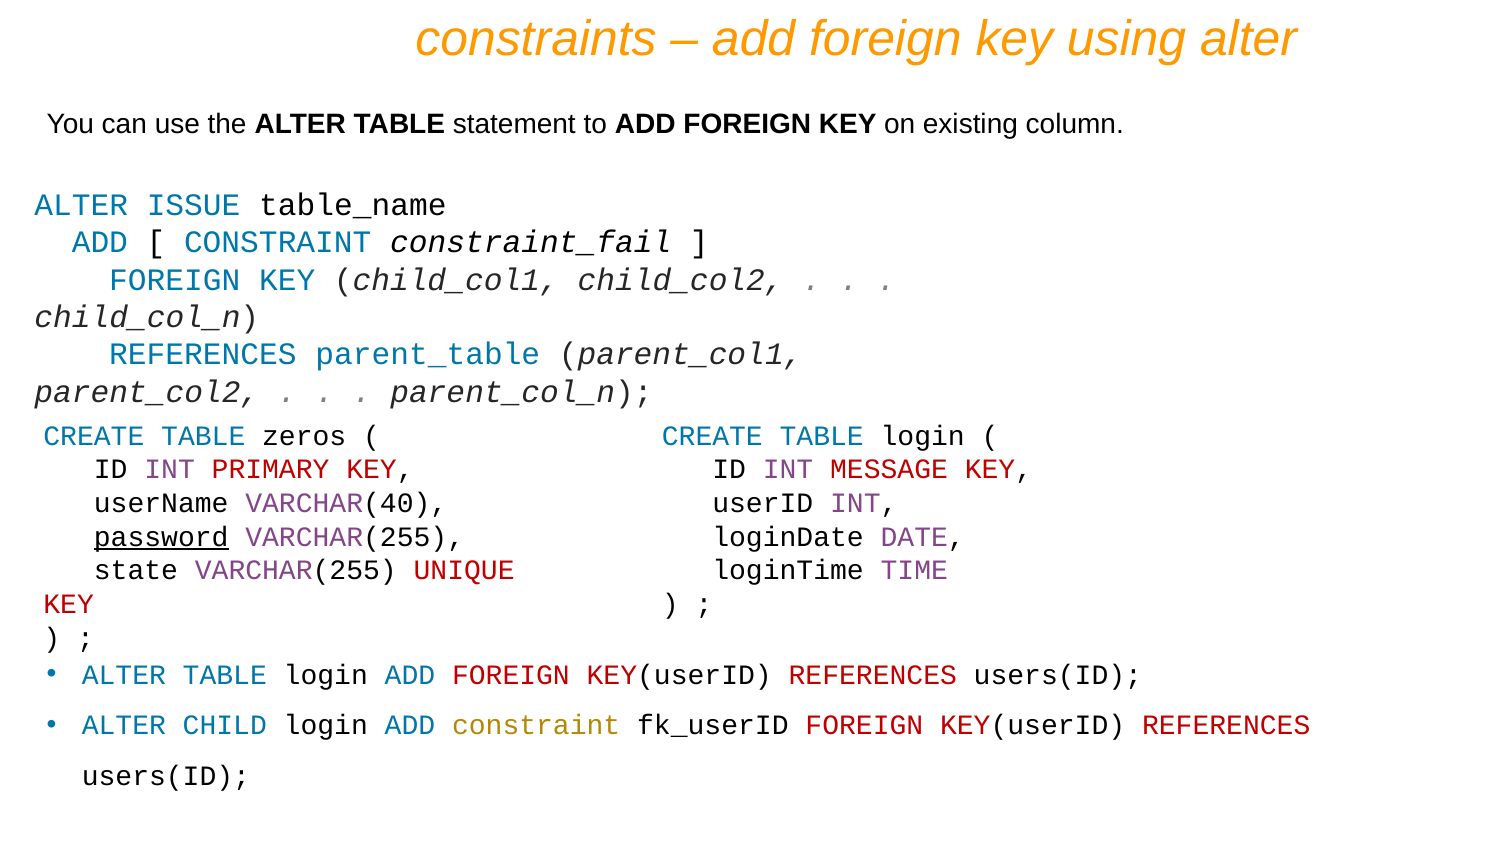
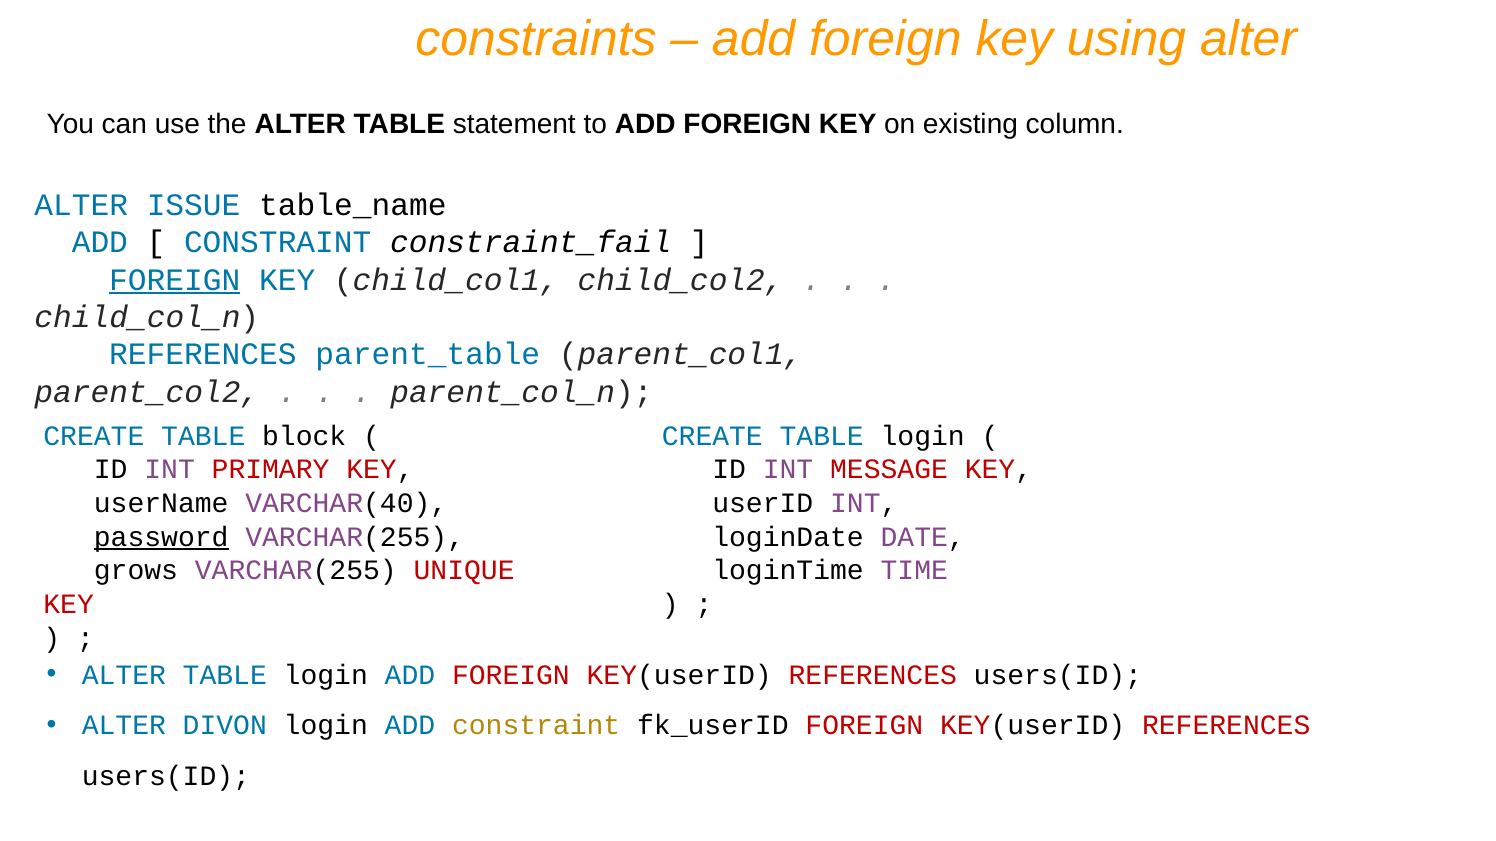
FOREIGN at (175, 280) underline: none -> present
zeros: zeros -> block
state: state -> grows
CHILD: CHILD -> DIVON
